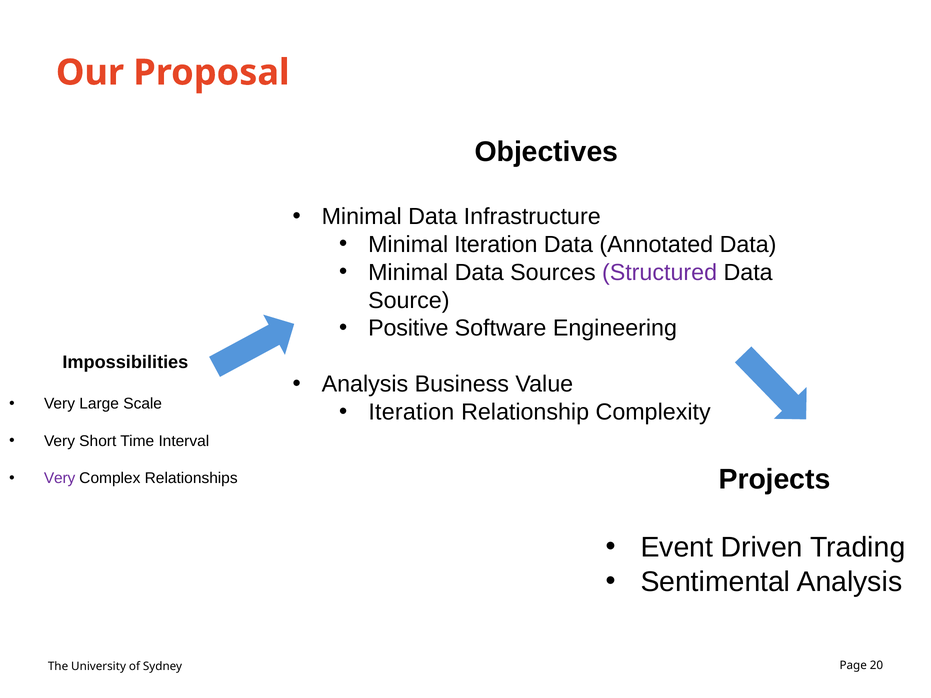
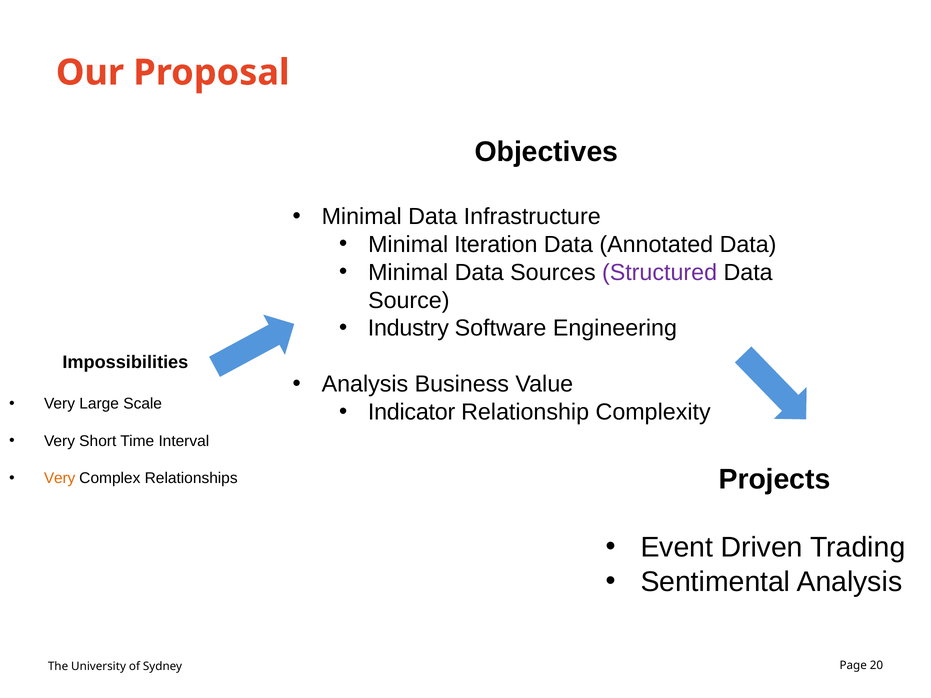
Positive: Positive -> Industry
Iteration at (411, 412): Iteration -> Indicator
Very at (60, 478) colour: purple -> orange
